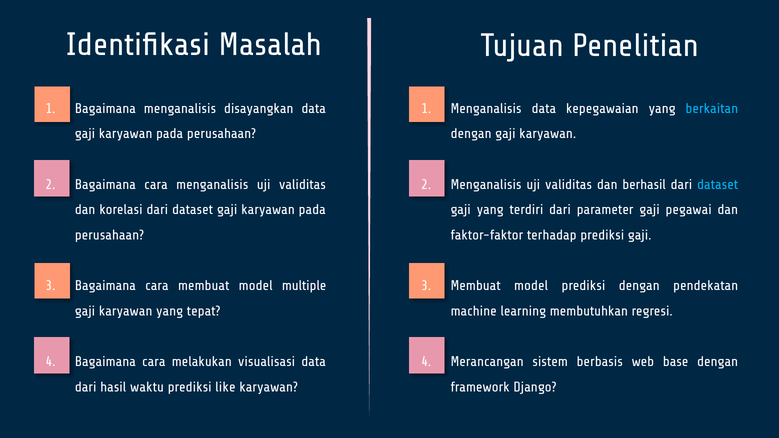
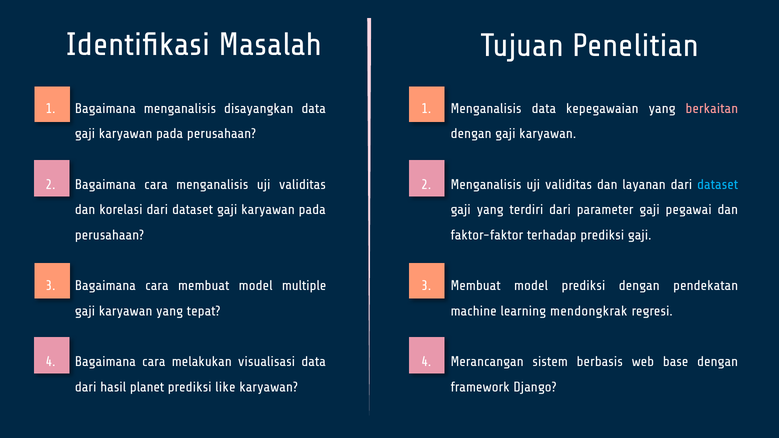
berkaitan colour: light blue -> pink
berhasil: berhasil -> layanan
membutuhkan: membutuhkan -> mendongkrak
waktu: waktu -> planet
